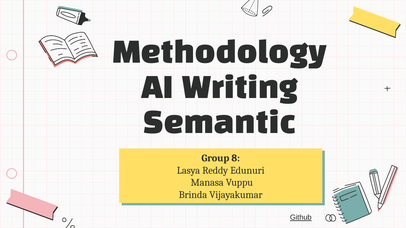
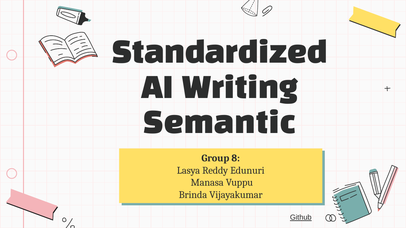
Methodology: Methodology -> Standardized
